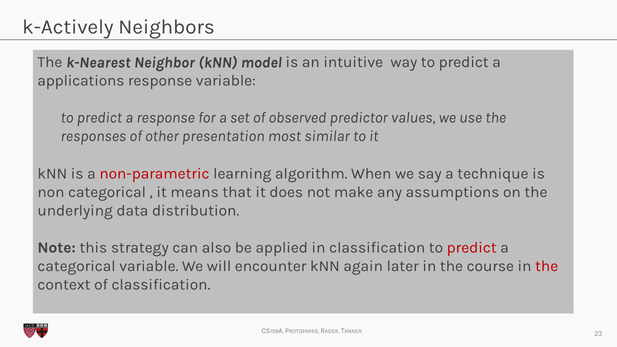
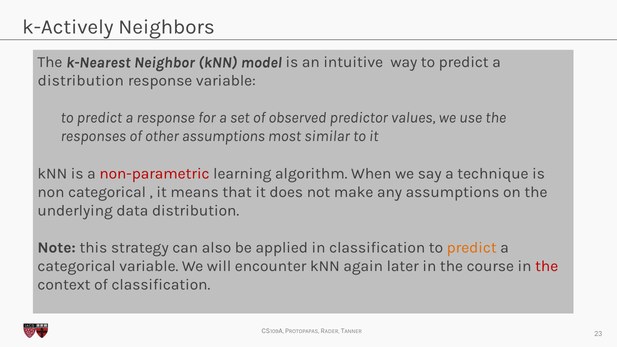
applications at (81, 81): applications -> distribution
other presentation: presentation -> assumptions
predict at (472, 247) colour: red -> orange
